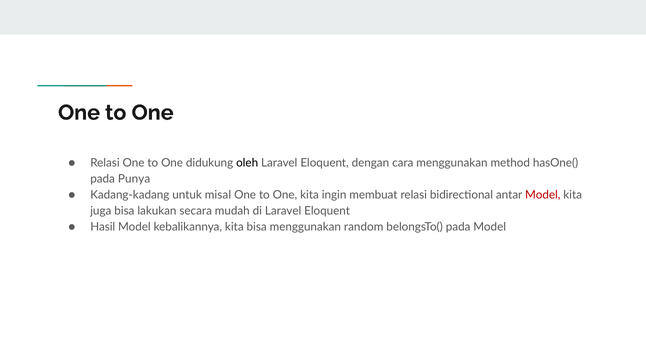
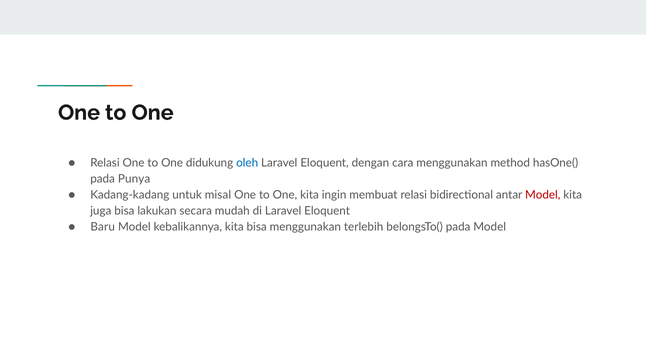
oleh colour: black -> blue
Hasil: Hasil -> Baru
random: random -> terlebih
